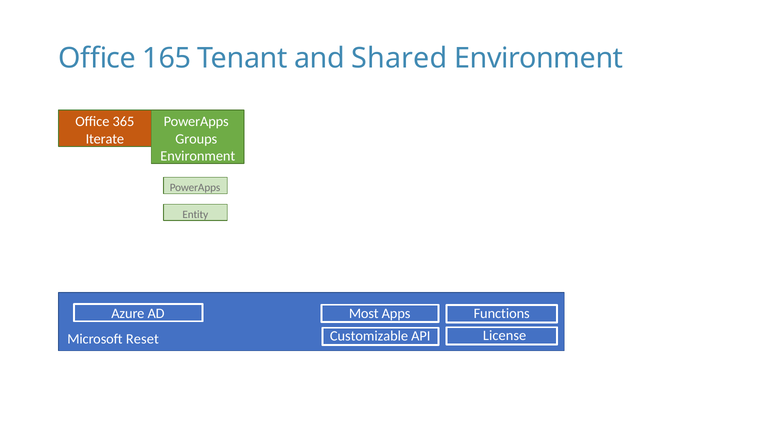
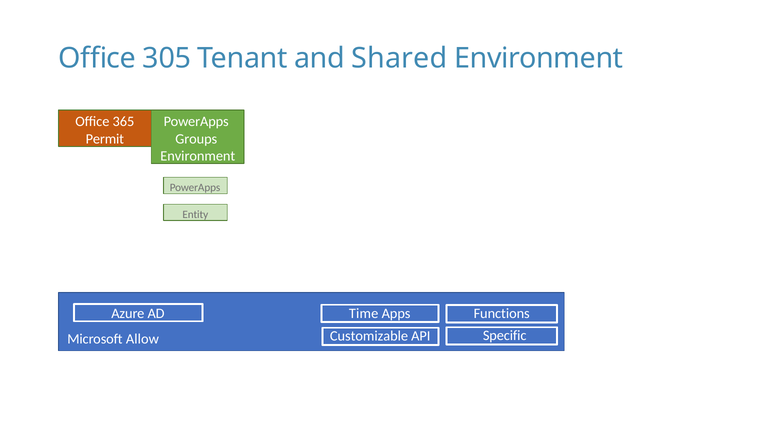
165: 165 -> 305
Iterate: Iterate -> Permit
Most: Most -> Time
License: License -> Specific
Reset: Reset -> Allow
